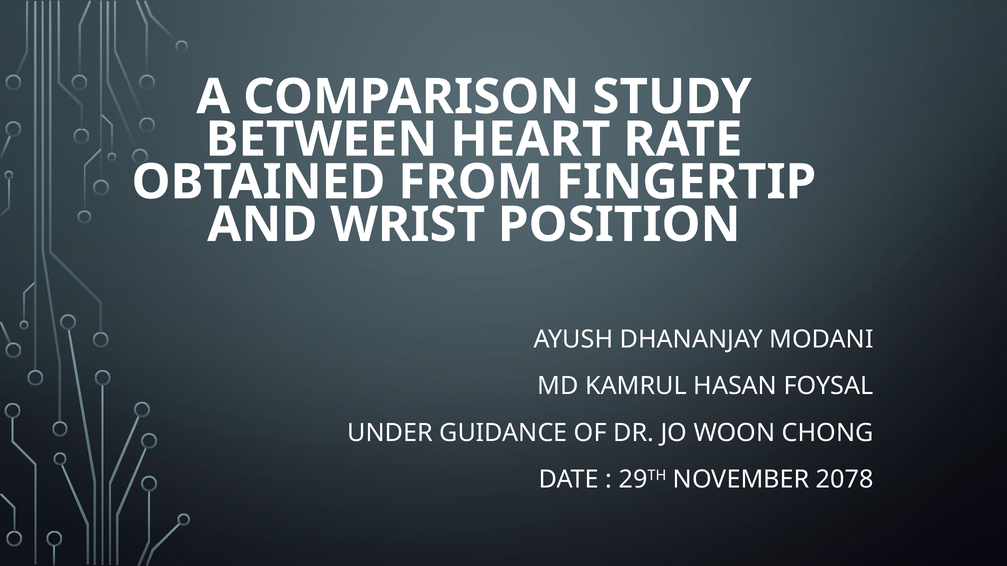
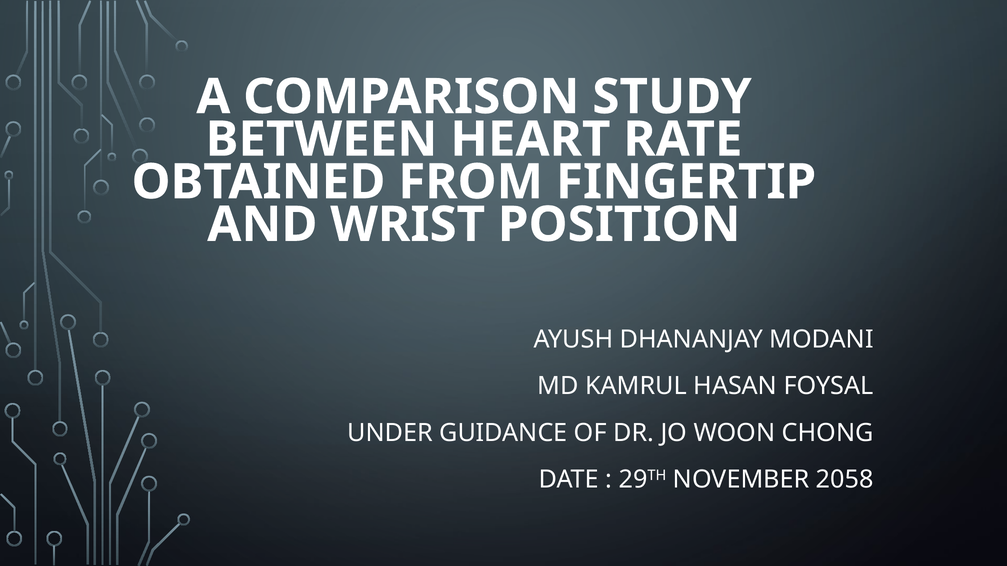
2078: 2078 -> 2058
